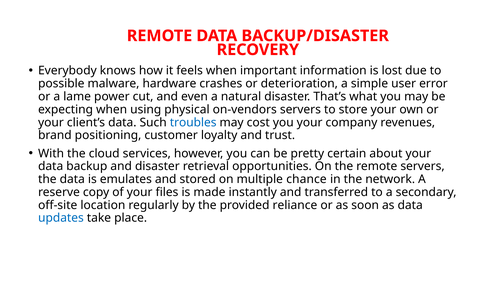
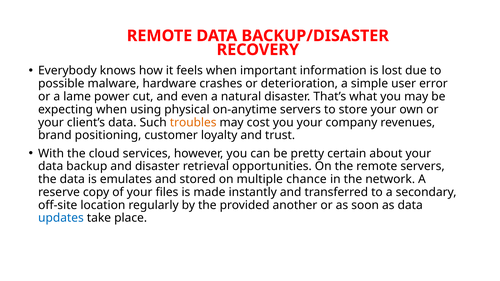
on-vendors: on-vendors -> on-anytime
troubles colour: blue -> orange
reliance: reliance -> another
